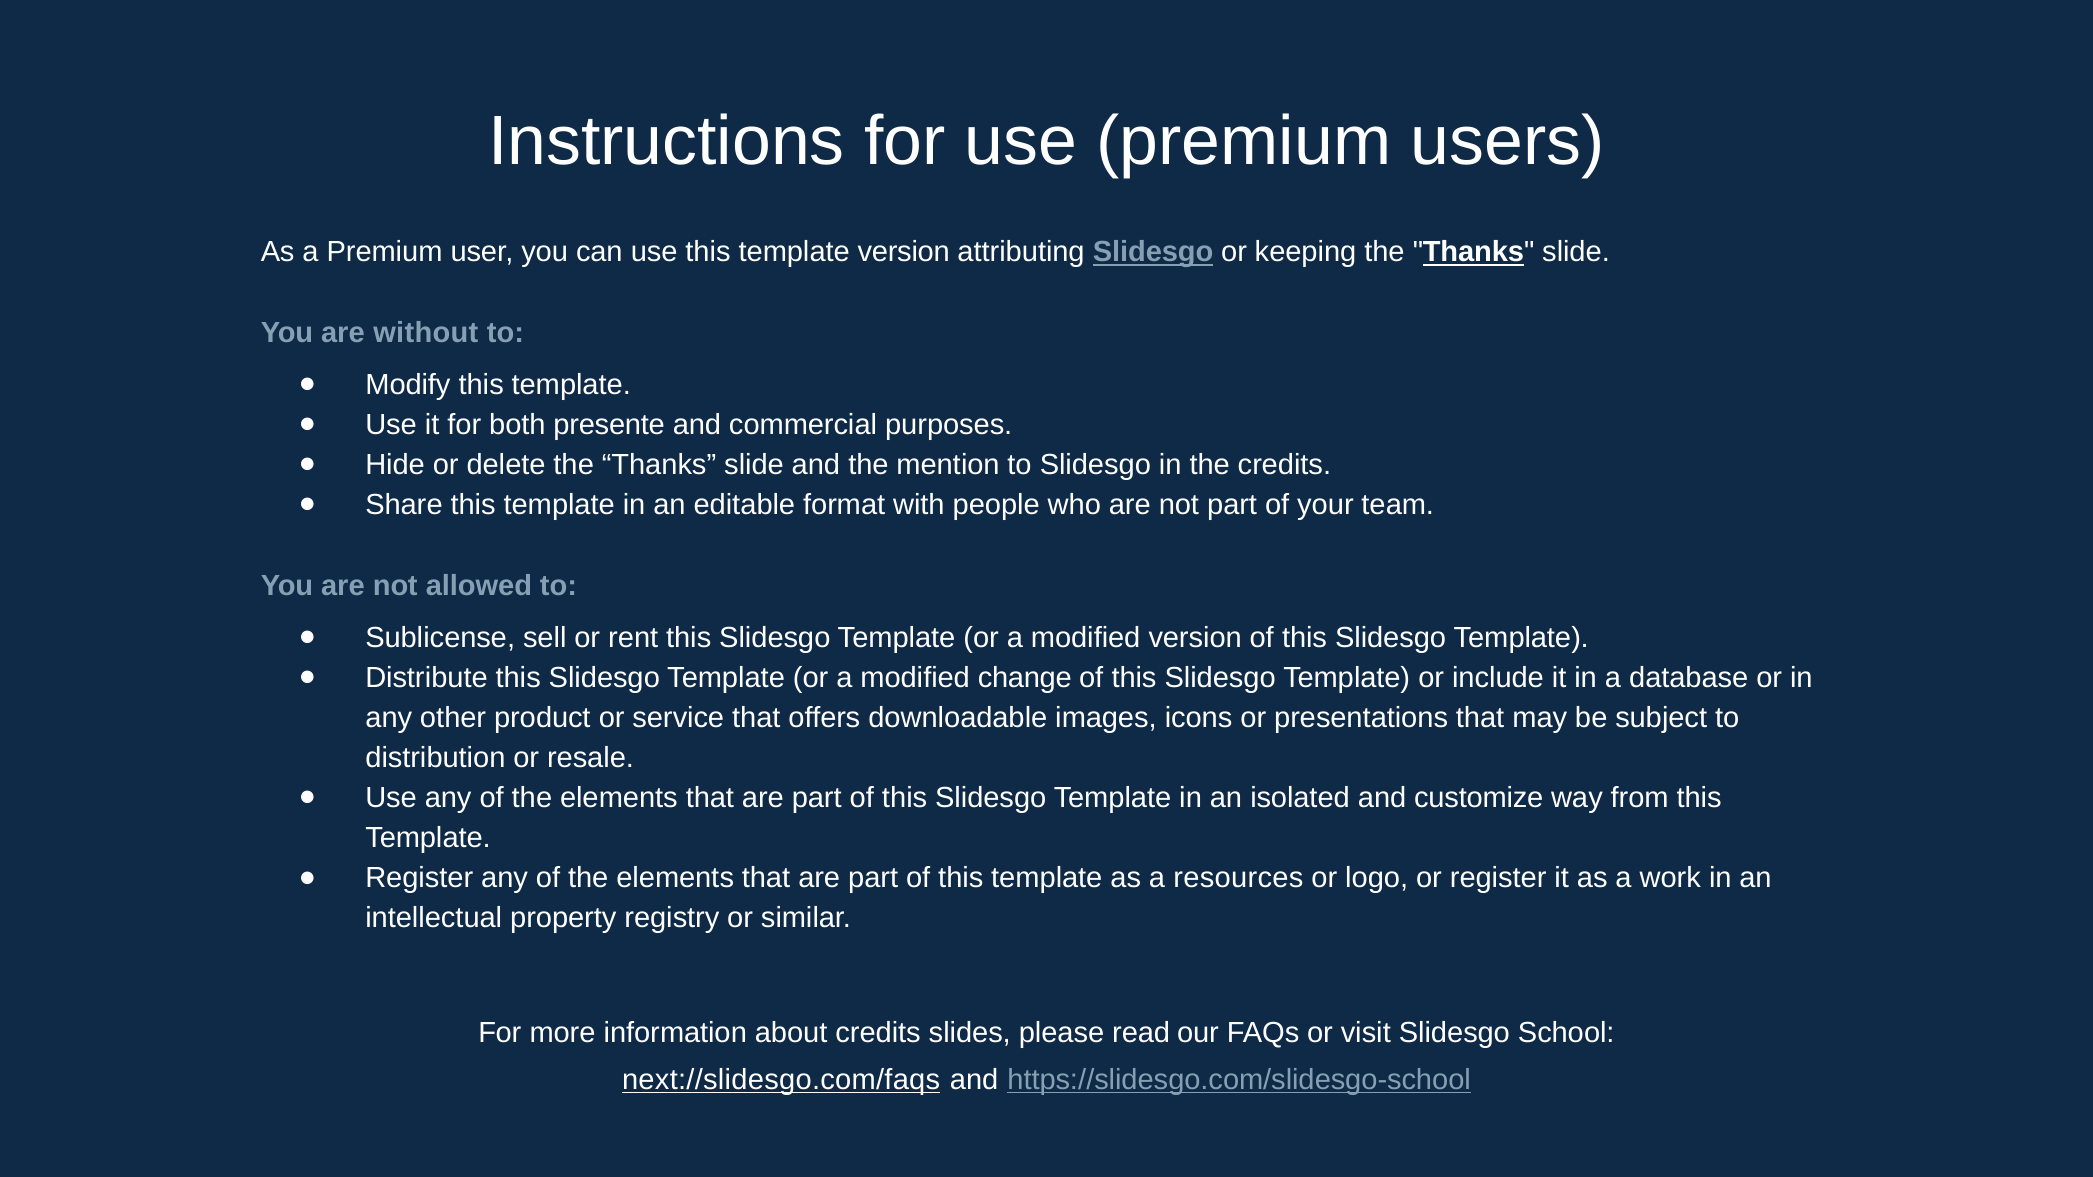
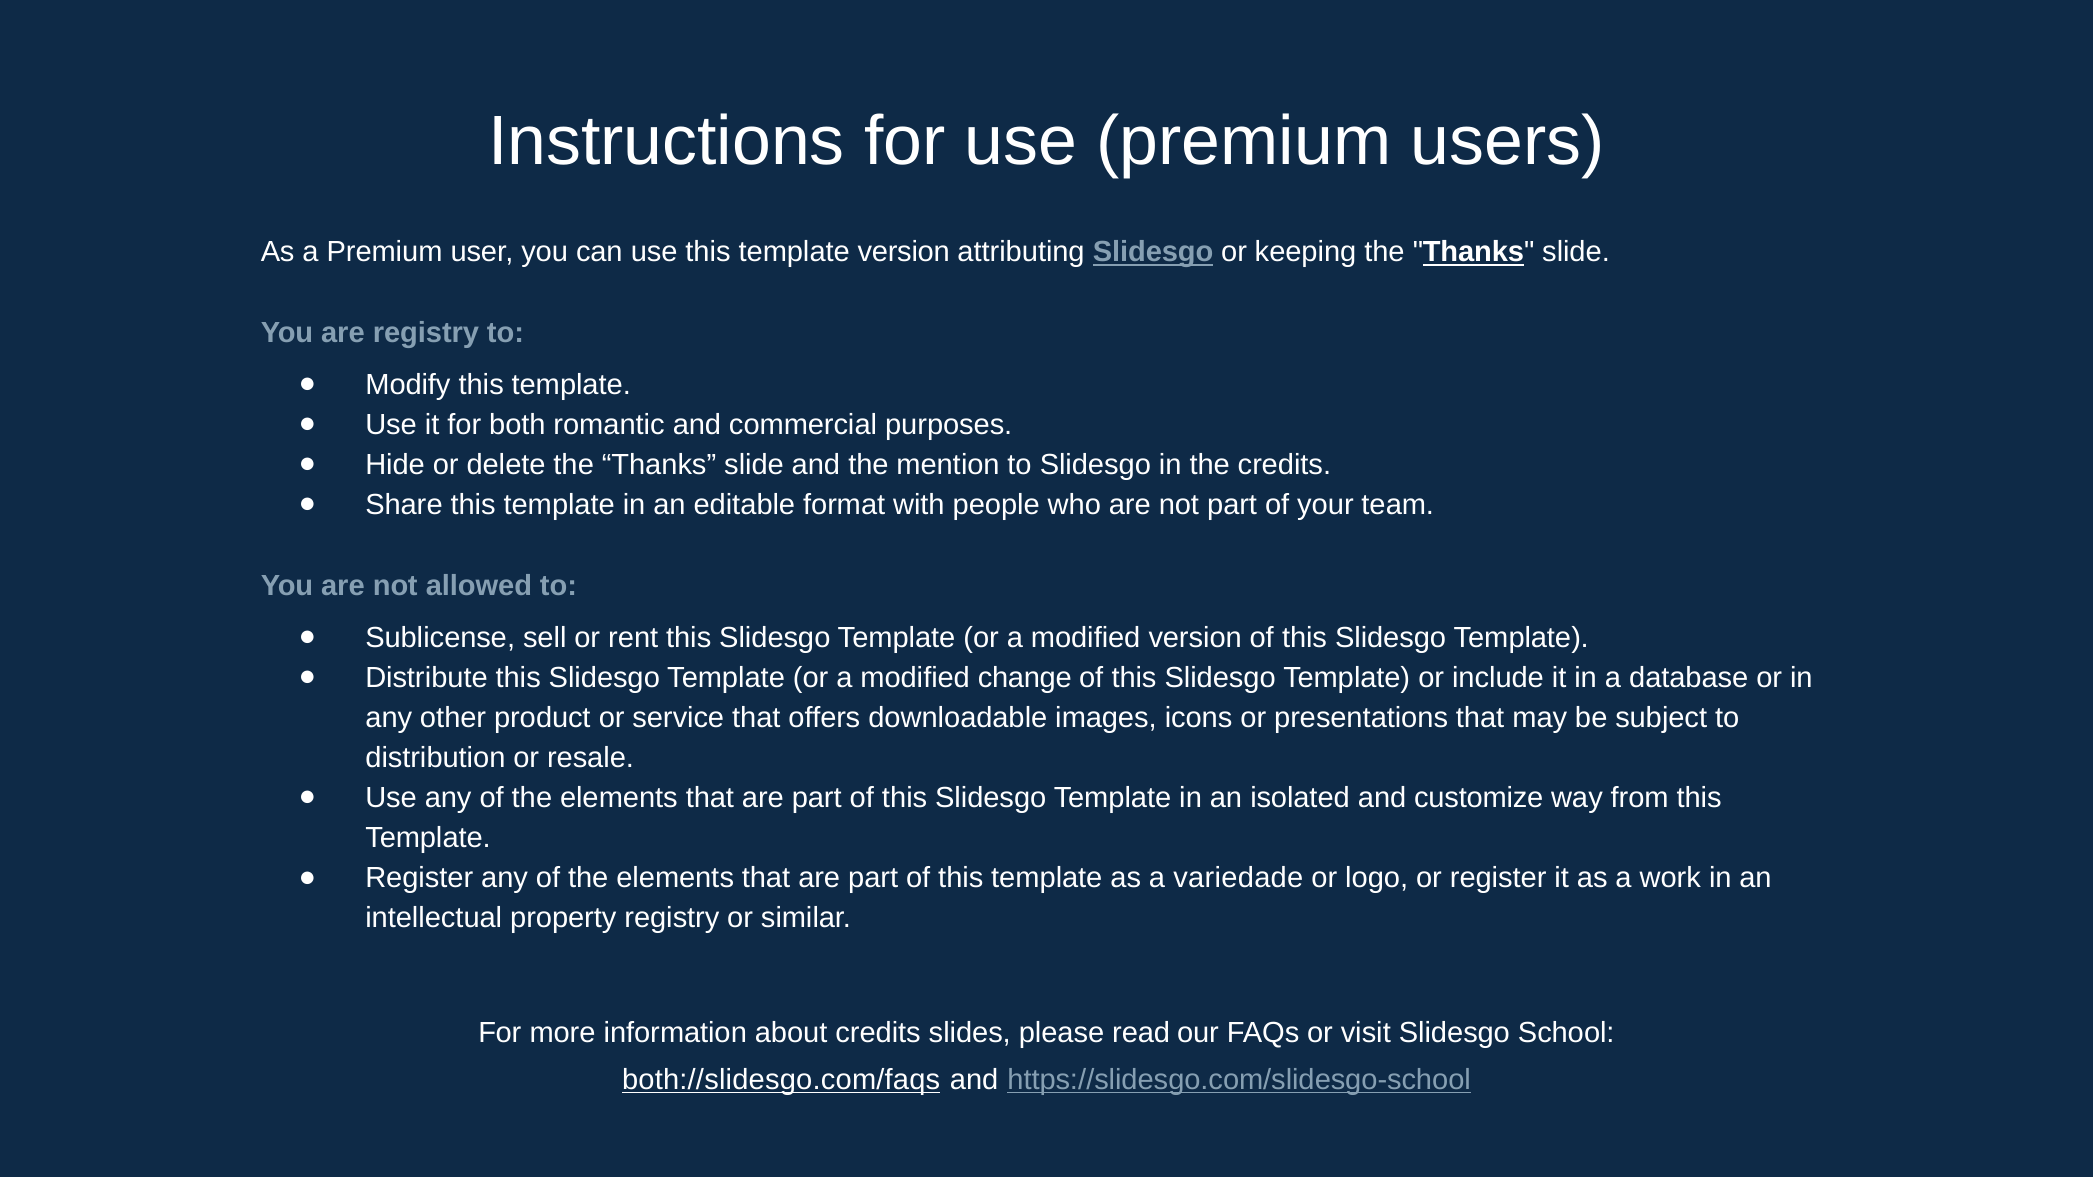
are without: without -> registry
presente: presente -> romantic
resources: resources -> variedade
next://slidesgo.com/faqs: next://slidesgo.com/faqs -> both://slidesgo.com/faqs
